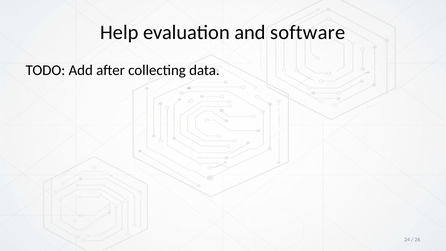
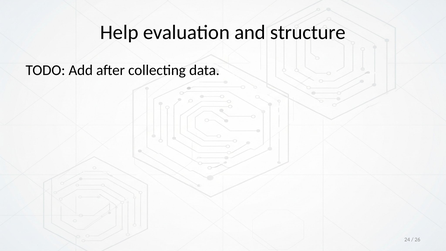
software: software -> structure
